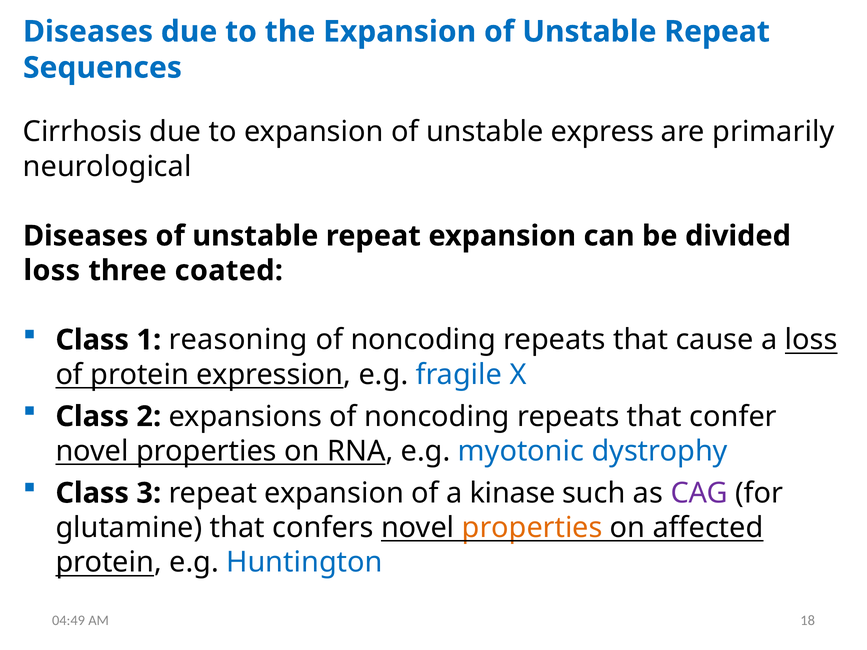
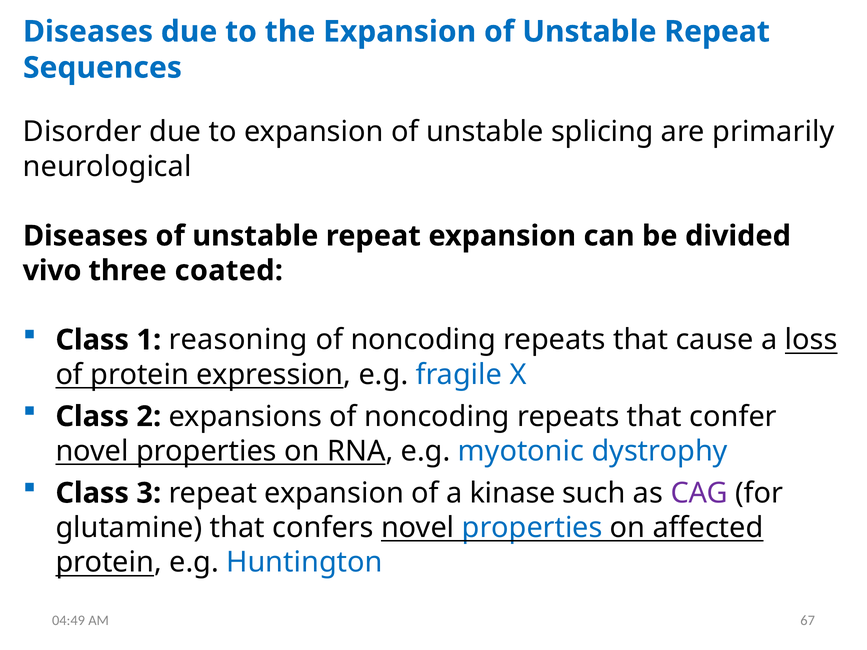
Cirrhosis: Cirrhosis -> Disorder
express: express -> splicing
loss at (52, 271): loss -> vivo
properties at (532, 528) colour: orange -> blue
18: 18 -> 67
